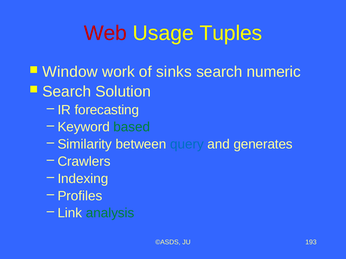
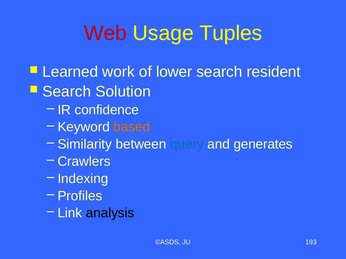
Window: Window -> Learned
sinks: sinks -> lower
numeric: numeric -> resident
forecasting: forecasting -> confidence
based colour: green -> orange
analysis colour: green -> black
